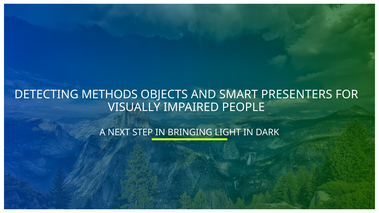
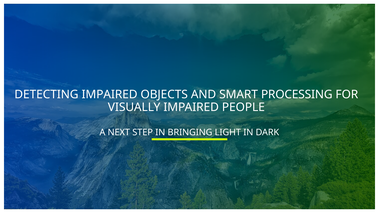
DETECTING METHODS: METHODS -> IMPAIRED
PRESENTERS: PRESENTERS -> PROCESSING
